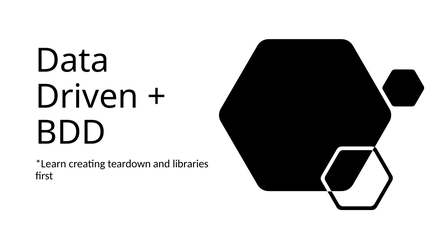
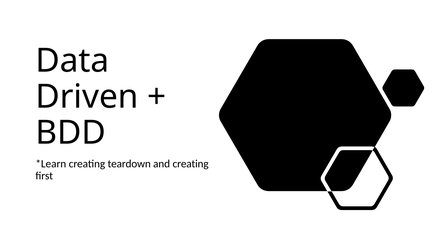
and libraries: libraries -> creating
